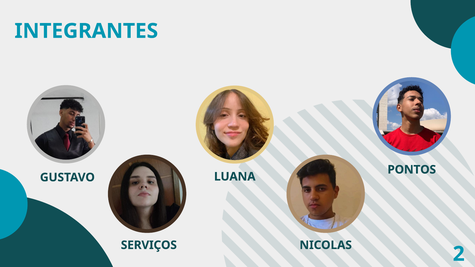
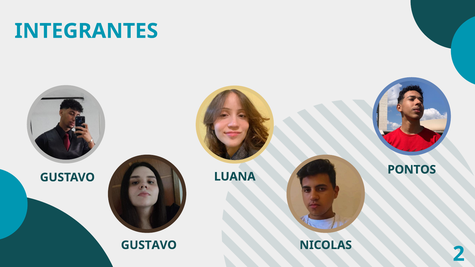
SERVIÇOS at (149, 245): SERVIÇOS -> GUSTAVO
